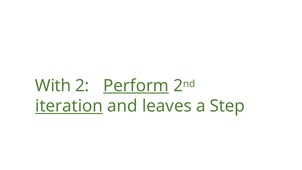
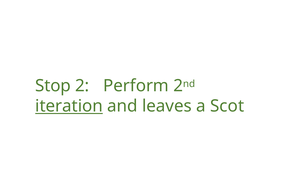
With: With -> Stop
Perform underline: present -> none
Step: Step -> Scot
